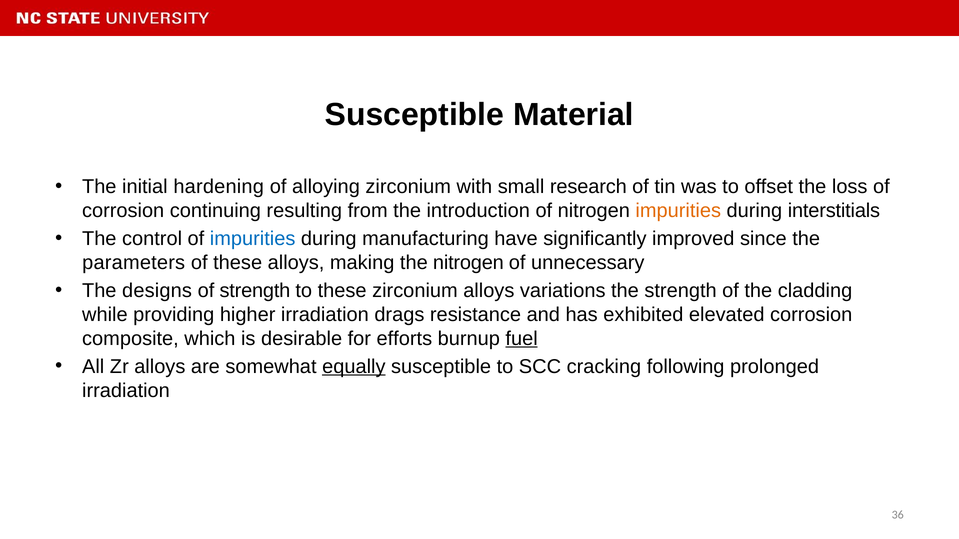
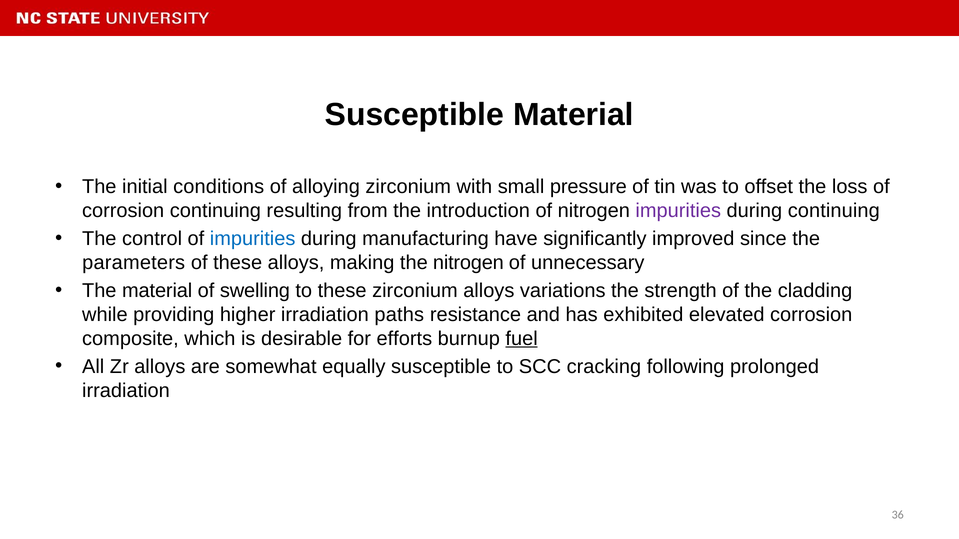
hardening: hardening -> conditions
research: research -> pressure
impurities at (678, 211) colour: orange -> purple
during interstitials: interstitials -> continuing
The designs: designs -> material
of strength: strength -> swelling
drags: drags -> paths
equally underline: present -> none
